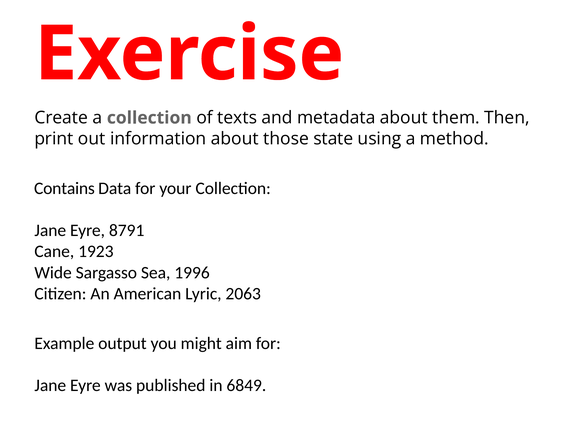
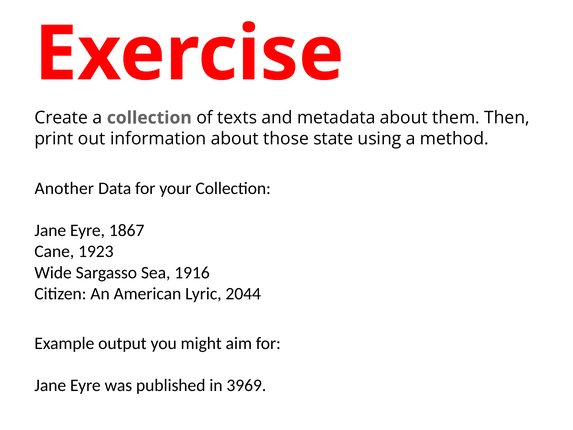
Contains: Contains -> Another
8791: 8791 -> 1867
1996: 1996 -> 1916
2063: 2063 -> 2044
6849: 6849 -> 3969
